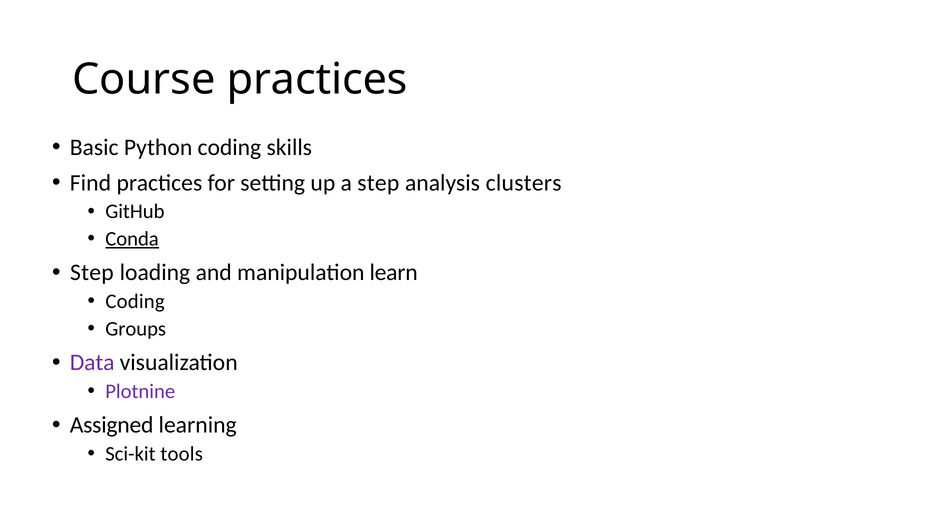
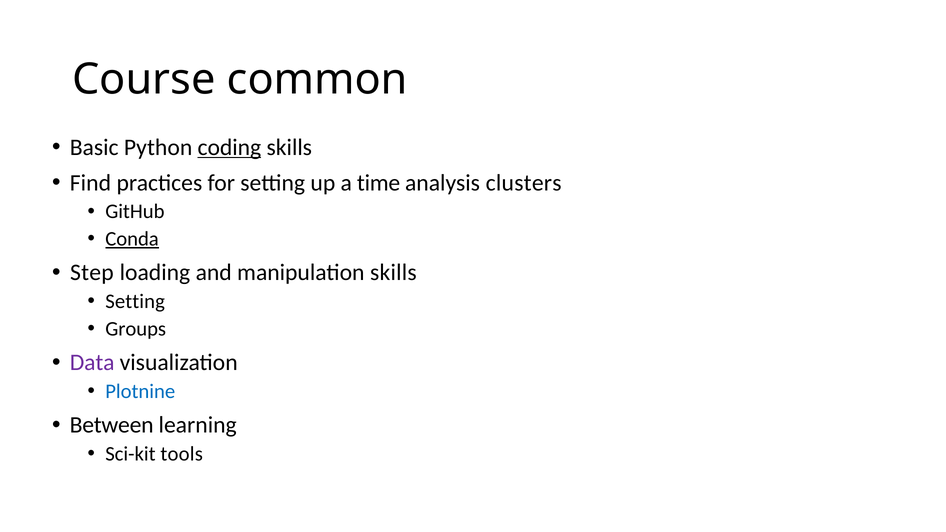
Course practices: practices -> common
coding at (229, 147) underline: none -> present
a step: step -> time
manipulation learn: learn -> skills
Coding at (135, 302): Coding -> Setting
Plotnine colour: purple -> blue
Assigned: Assigned -> Between
